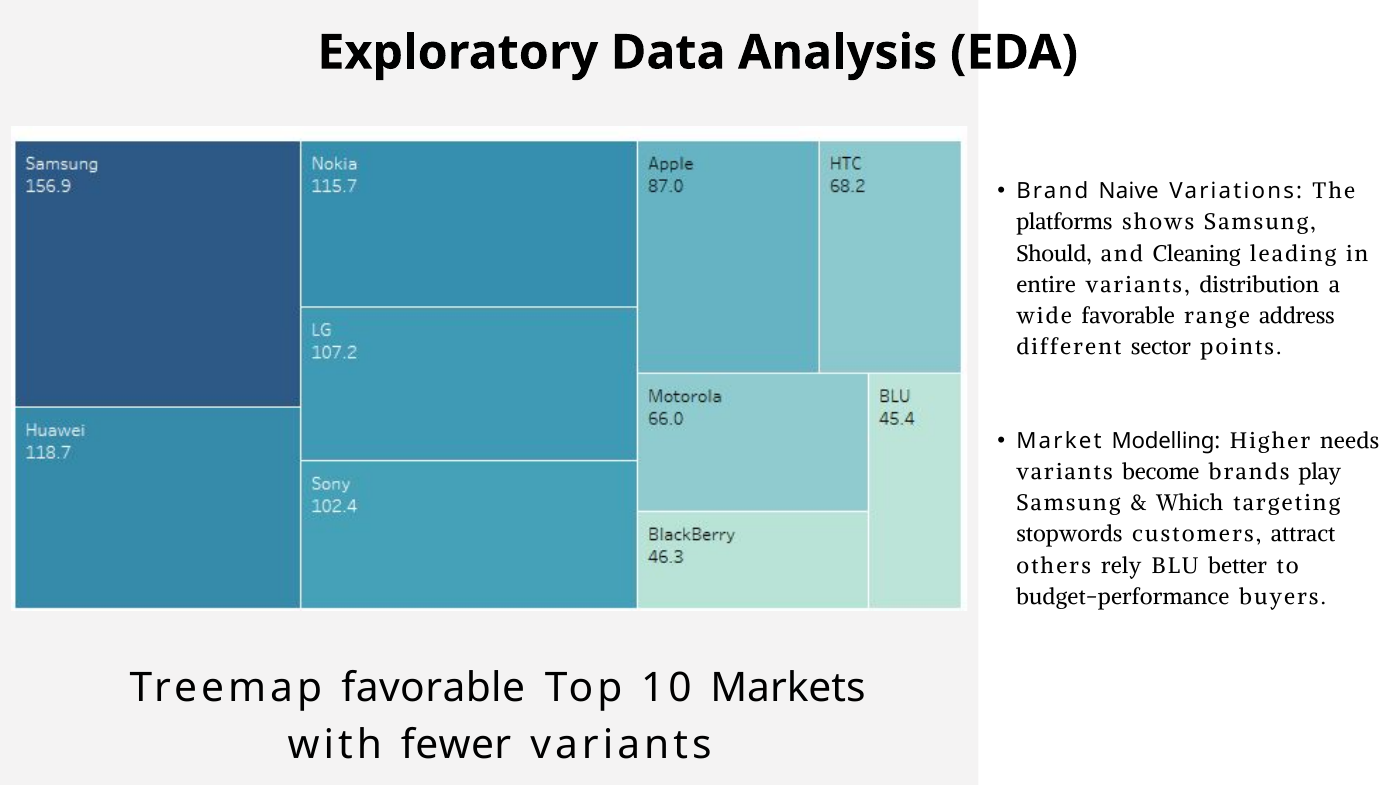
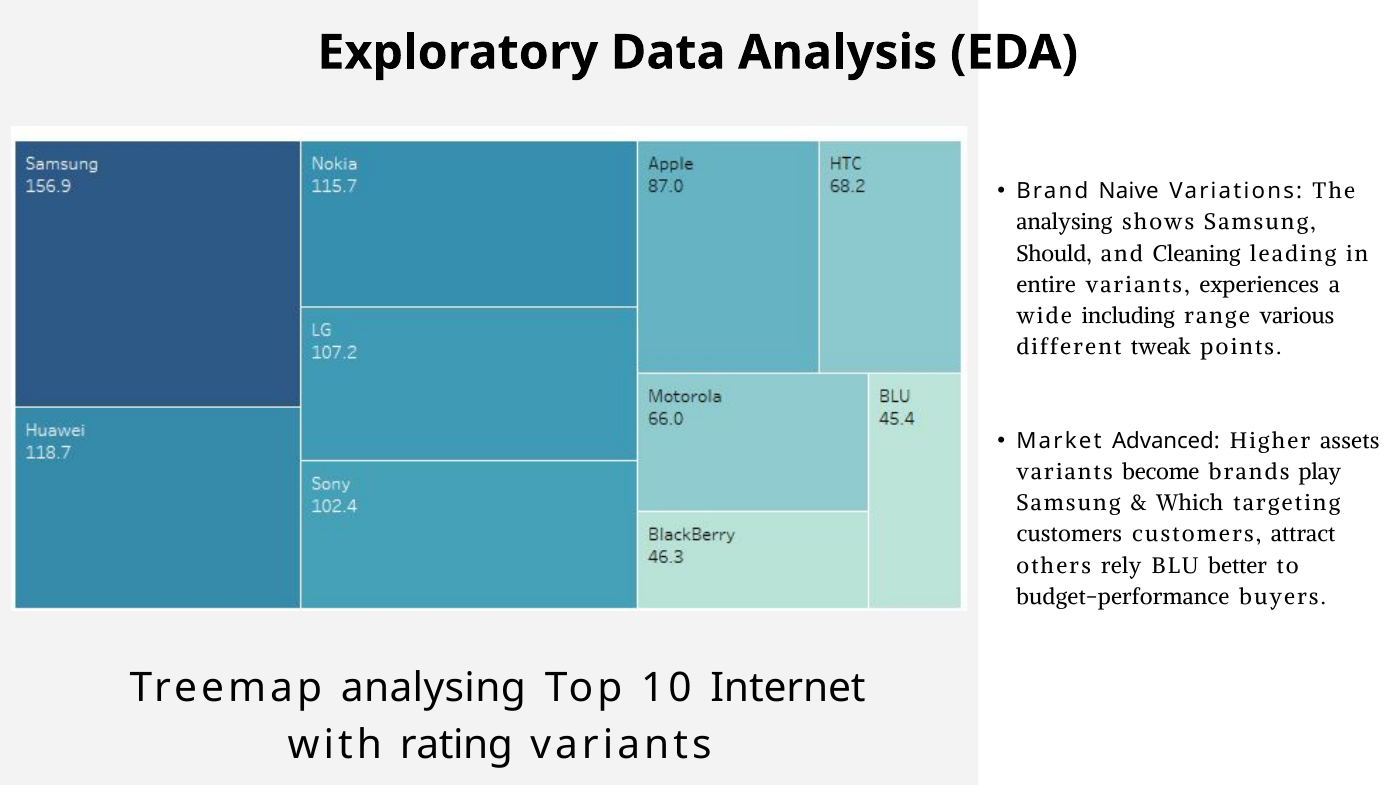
platforms at (1064, 223): platforms -> analysing
distribution: distribution -> experiences
wide favorable: favorable -> including
address: address -> various
sector: sector -> tweak
Modelling: Modelling -> Advanced
needs: needs -> assets
stopwords at (1069, 535): stopwords -> customers
Treemap favorable: favorable -> analysing
Markets: Markets -> Internet
fewer: fewer -> rating
